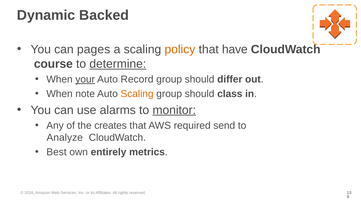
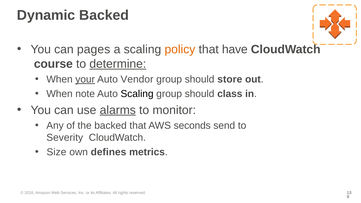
Record: Record -> Vendor
differ: differ -> store
Scaling at (137, 94) colour: orange -> black
alarms underline: none -> present
monitor underline: present -> none
the creates: creates -> backed
required: required -> seconds
Analyze: Analyze -> Severity
Best: Best -> Size
entirely: entirely -> defines
